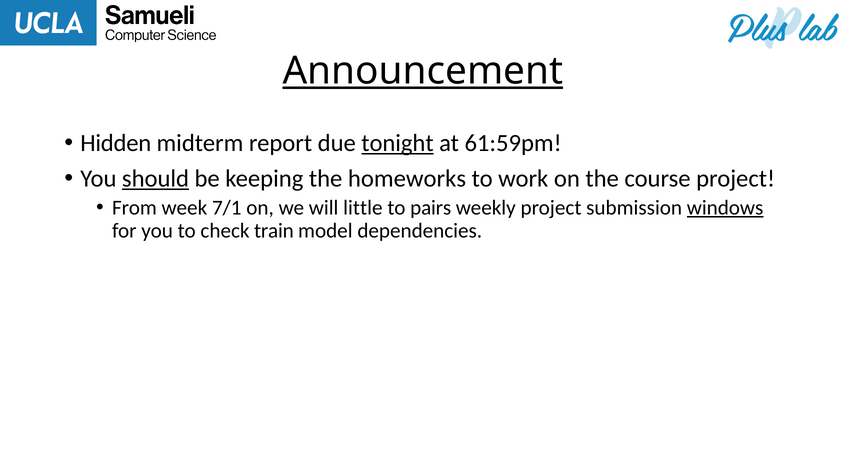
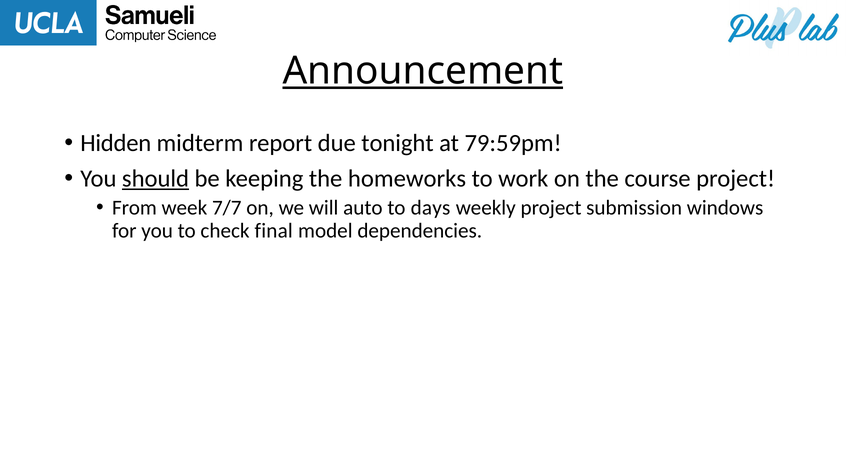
tonight underline: present -> none
61:59pm: 61:59pm -> 79:59pm
7/1: 7/1 -> 7/7
little: little -> auto
pairs: pairs -> days
windows underline: present -> none
train: train -> final
